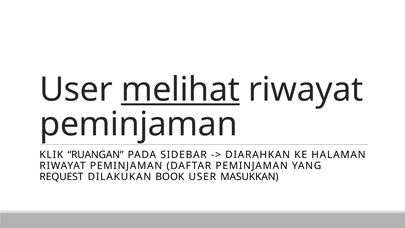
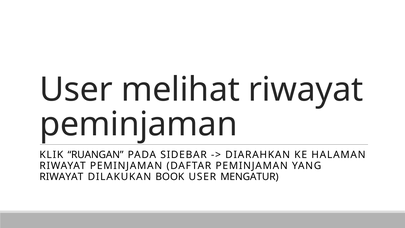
melihat underline: present -> none
REQUEST at (61, 177): REQUEST -> RIWAYAT
MASUKKAN: MASUKKAN -> MENGATUR
